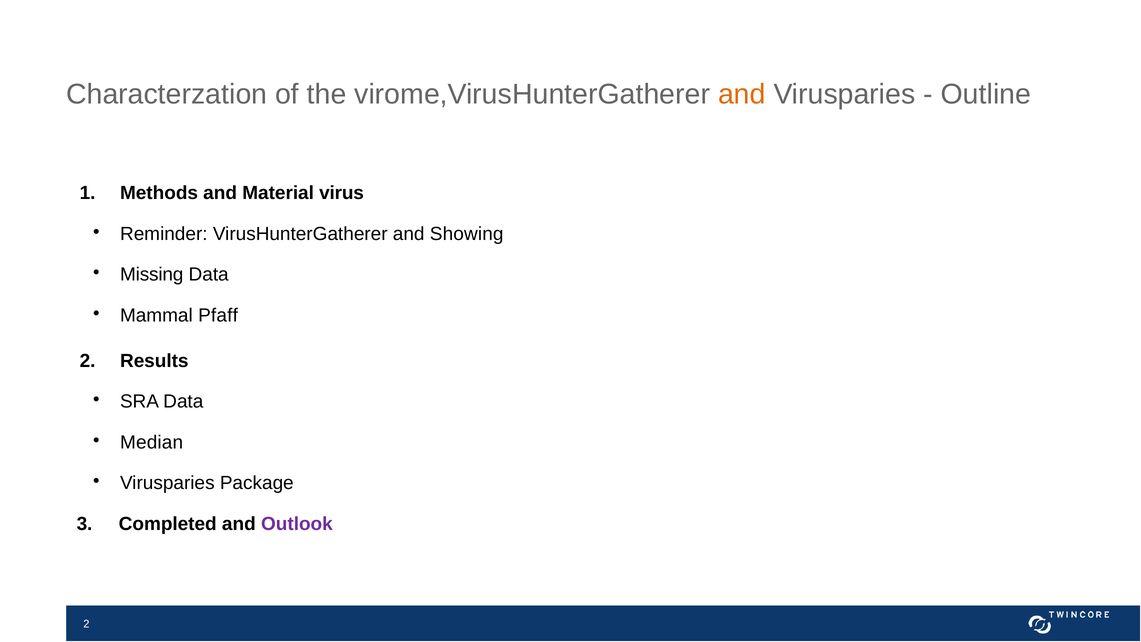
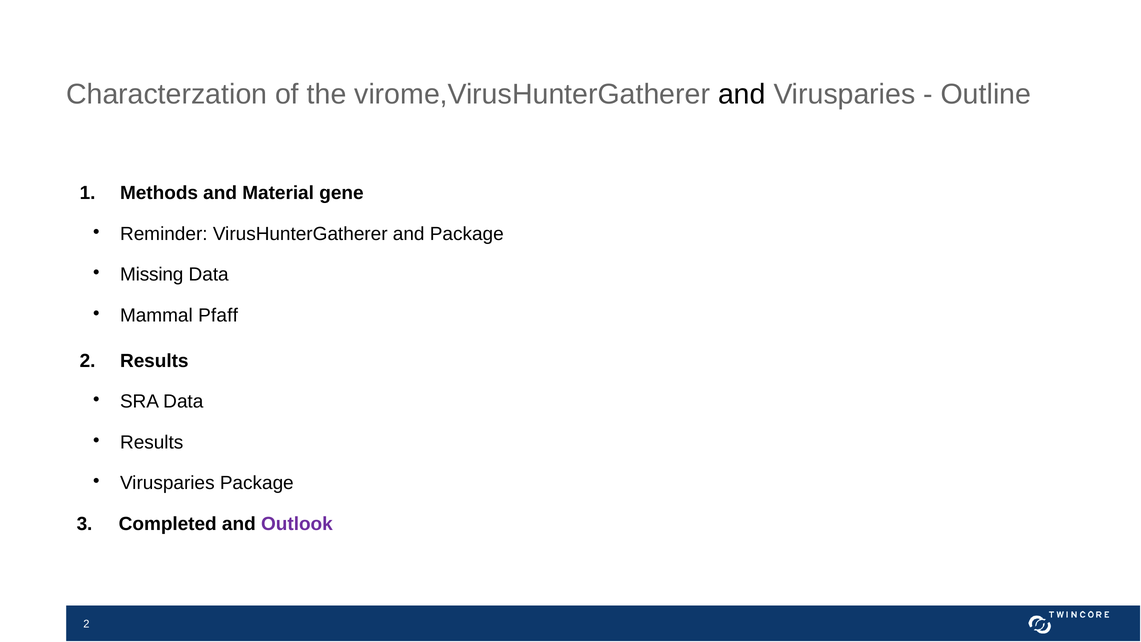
and at (742, 94) colour: orange -> black
virus: virus -> gene
and Showing: Showing -> Package
Median at (152, 442): Median -> Results
